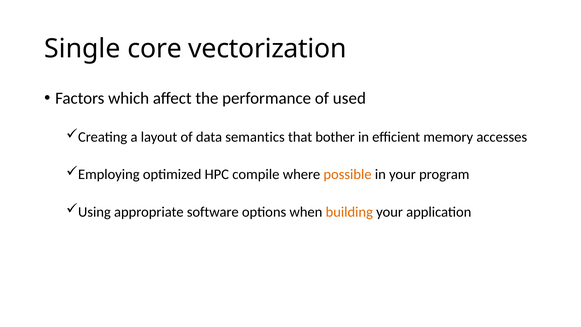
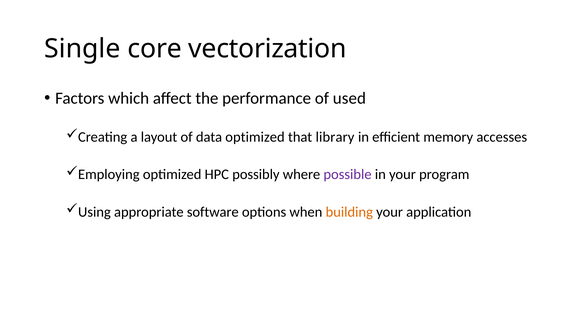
data semantics: semantics -> optimized
bother: bother -> library
compile: compile -> possibly
possible colour: orange -> purple
